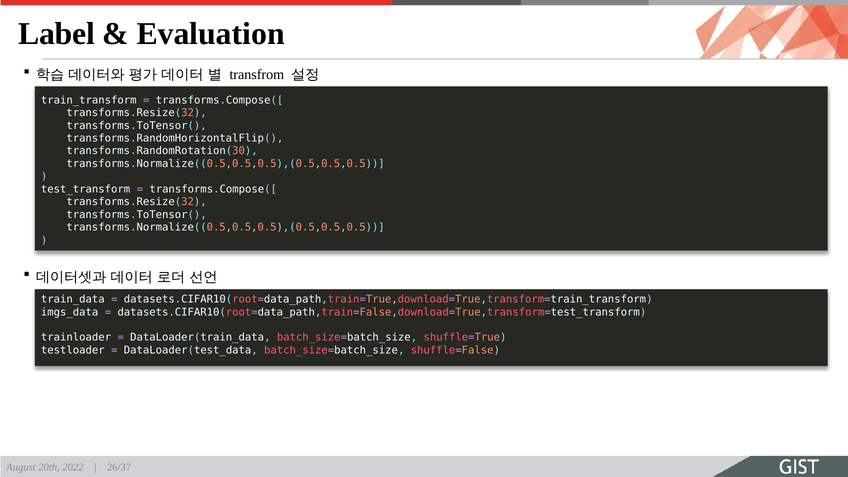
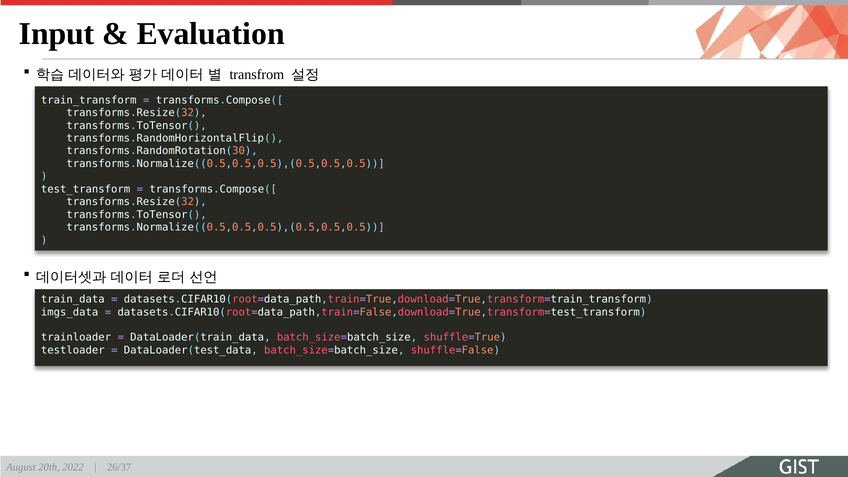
Label: Label -> Input
